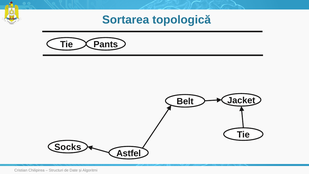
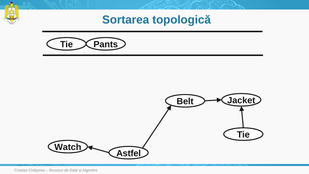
Socks: Socks -> Watch
